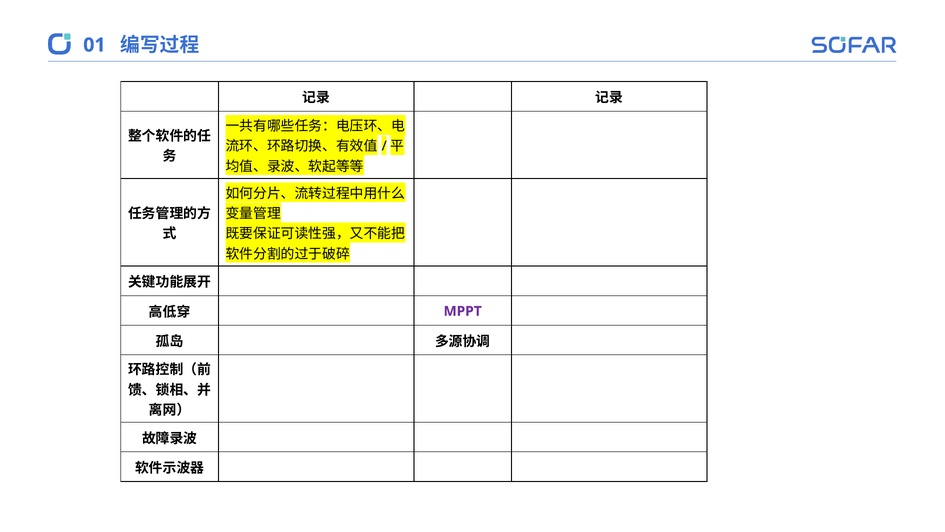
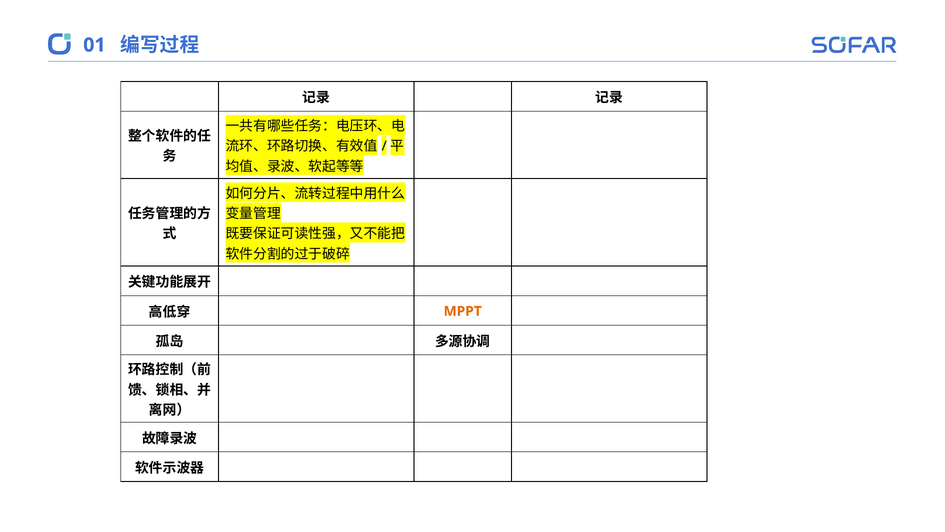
MPPT colour: purple -> orange
